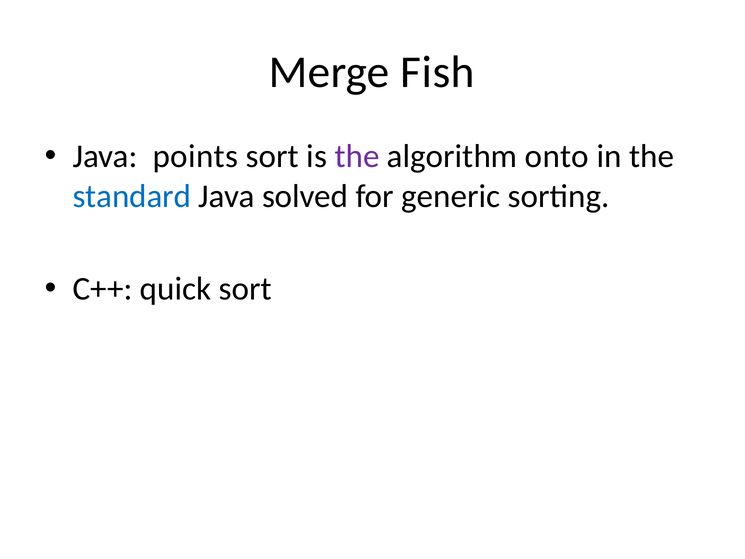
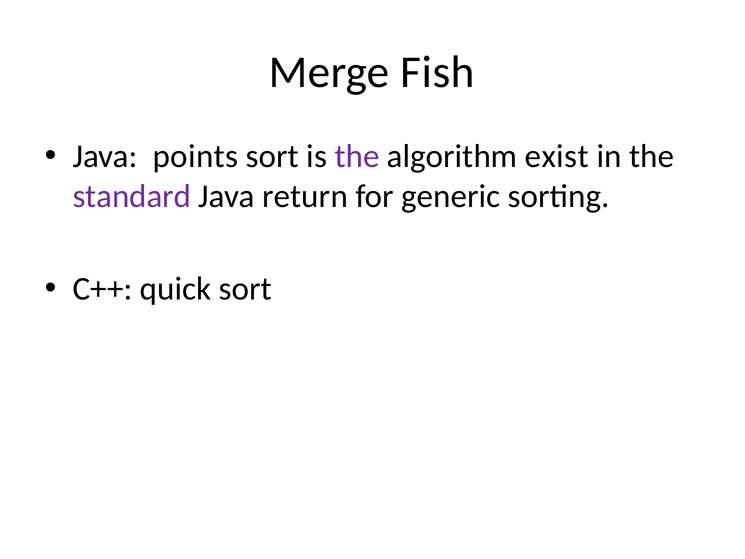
onto: onto -> exist
standard colour: blue -> purple
solved: solved -> return
